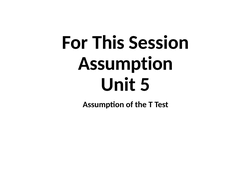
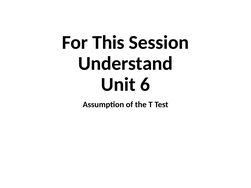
Assumption at (126, 64): Assumption -> Understand
5: 5 -> 6
